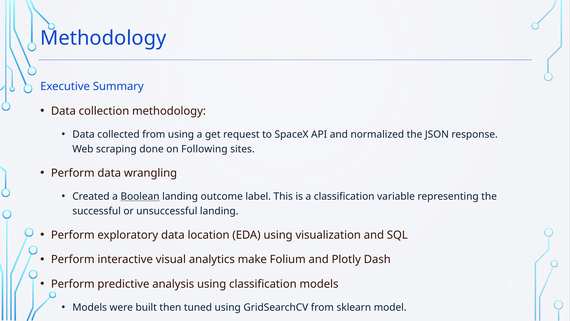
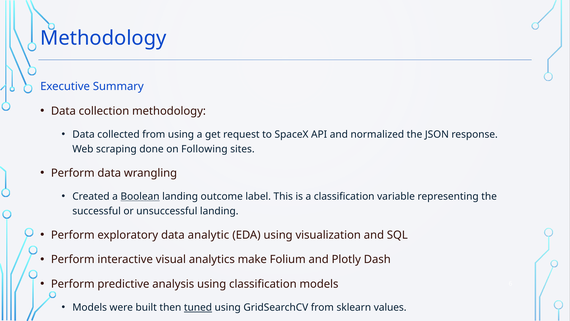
location: location -> analytic
tuned underline: none -> present
model: model -> values
